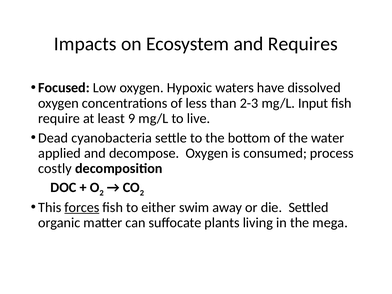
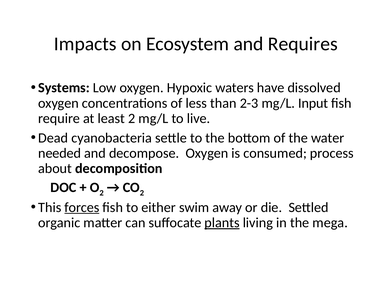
Focused: Focused -> Systems
least 9: 9 -> 2
applied: applied -> needed
costly: costly -> about
plants underline: none -> present
